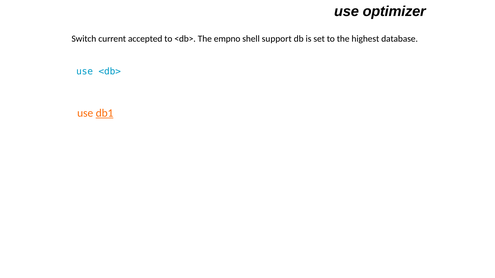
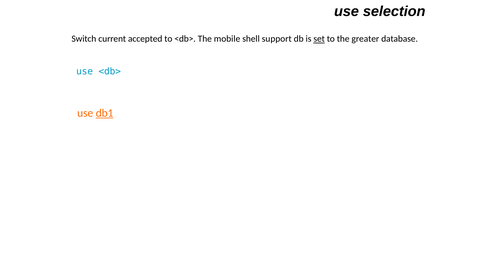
optimizer: optimizer -> selection
empno: empno -> mobile
set underline: none -> present
highest: highest -> greater
